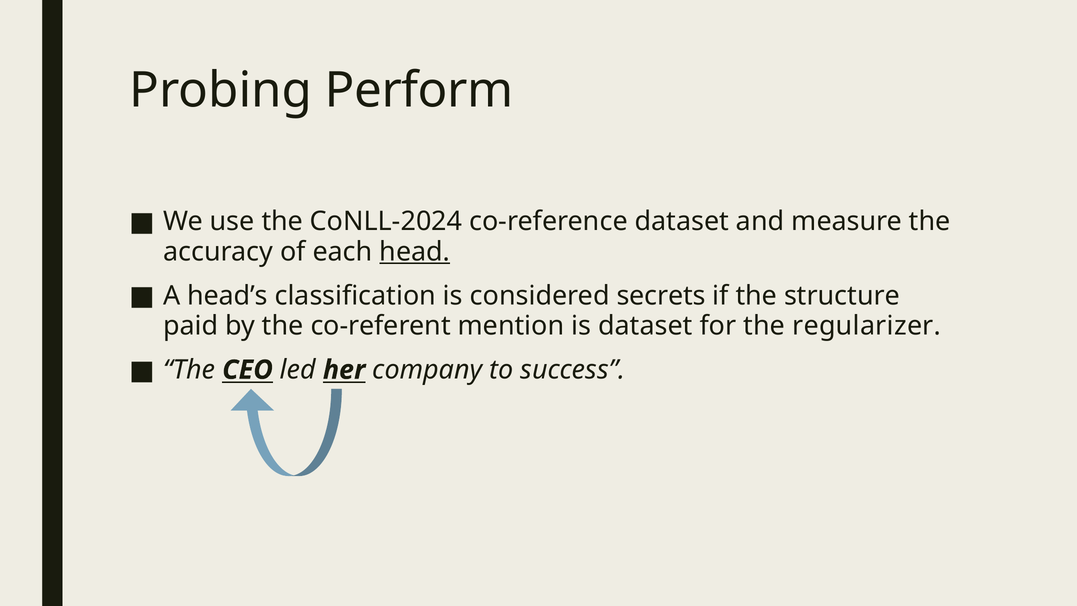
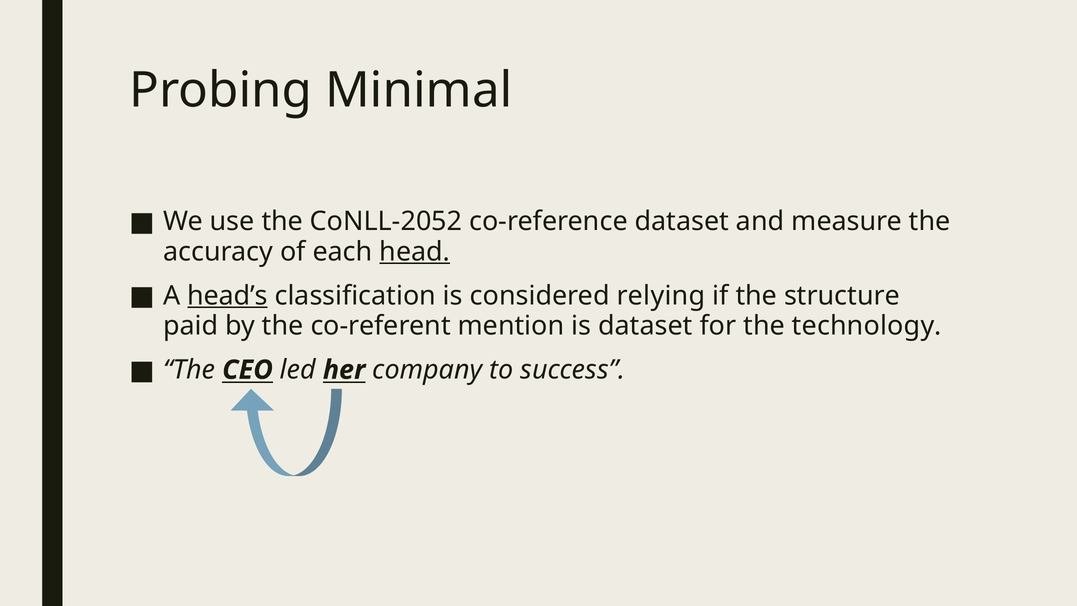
Perform: Perform -> Minimal
CoNLL-2024: CoNLL-2024 -> CoNLL-2052
head’s underline: none -> present
secrets: secrets -> relying
regularizer: regularizer -> technology
